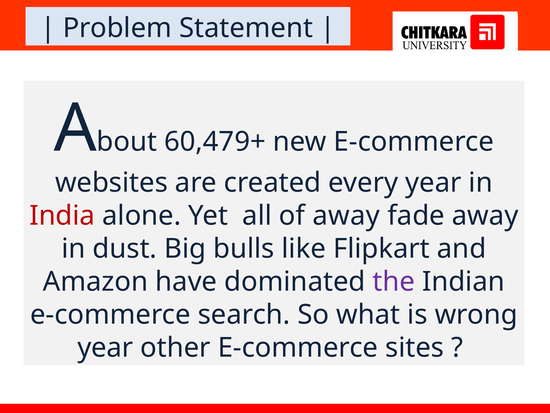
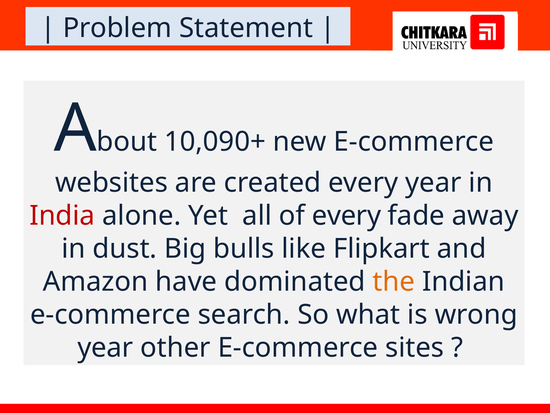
60,479+: 60,479+ -> 10,090+
of away: away -> every
the colour: purple -> orange
